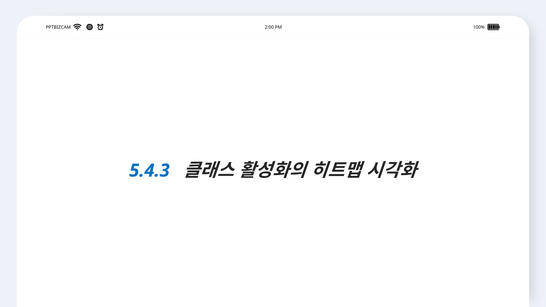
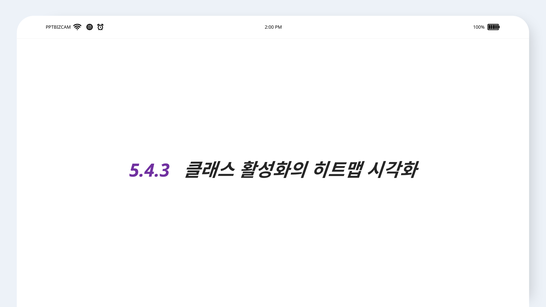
5.4.3 colour: blue -> purple
